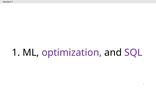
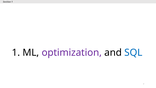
SQL colour: purple -> blue
